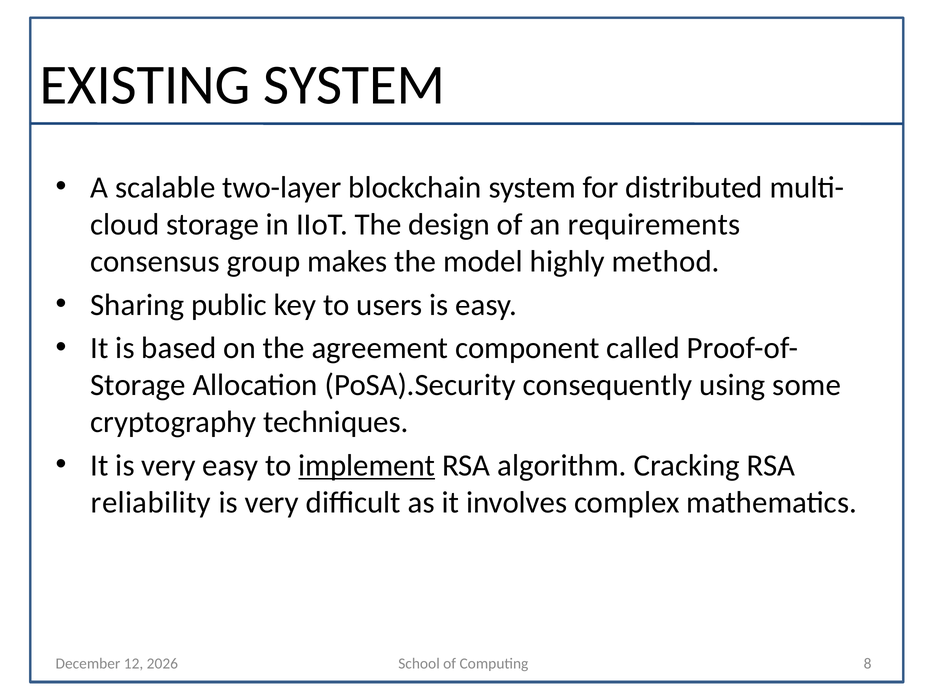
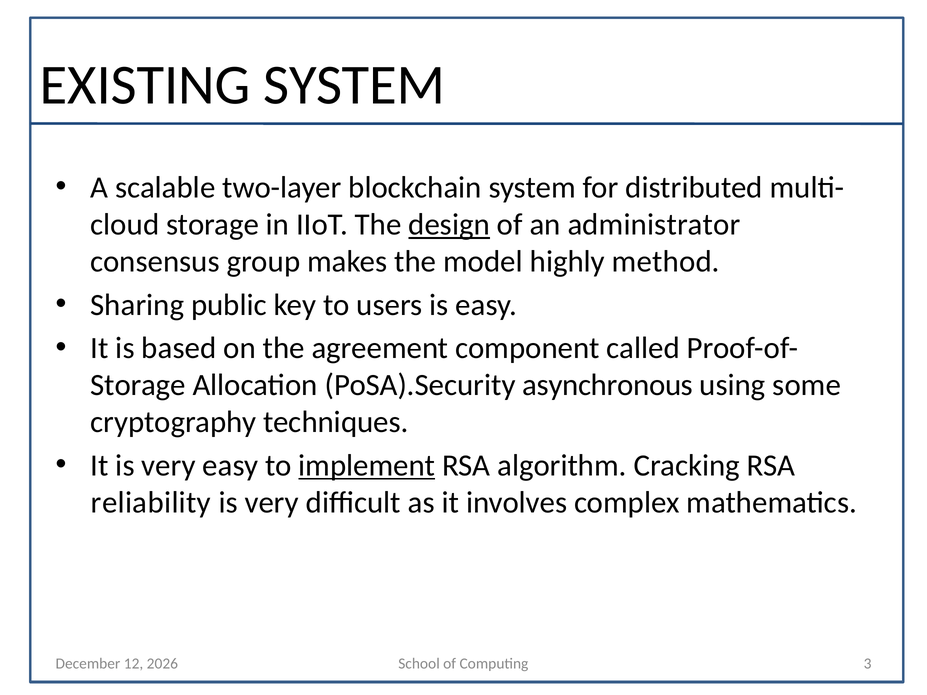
design underline: none -> present
requirements: requirements -> administrator
consequently: consequently -> asynchronous
8: 8 -> 3
